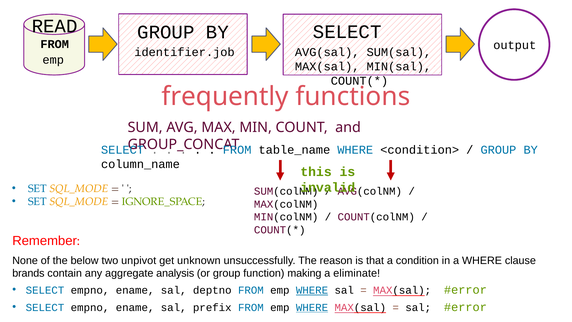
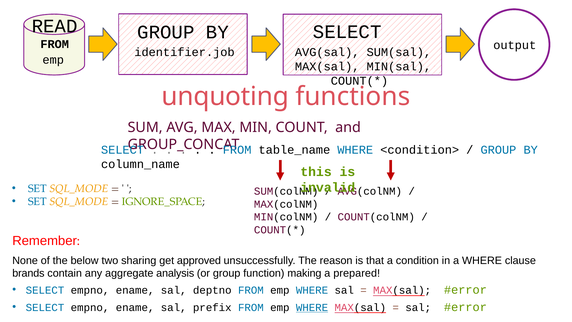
frequently: frequently -> unquoting
unpivot: unpivot -> sharing
unknown: unknown -> approved
eliminate: eliminate -> prepared
WHERE at (312, 290) underline: present -> none
